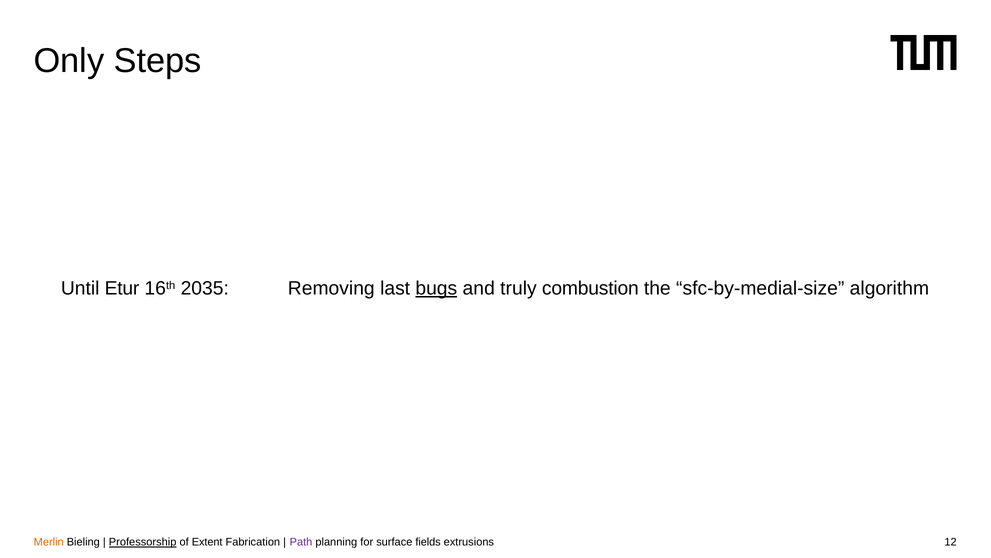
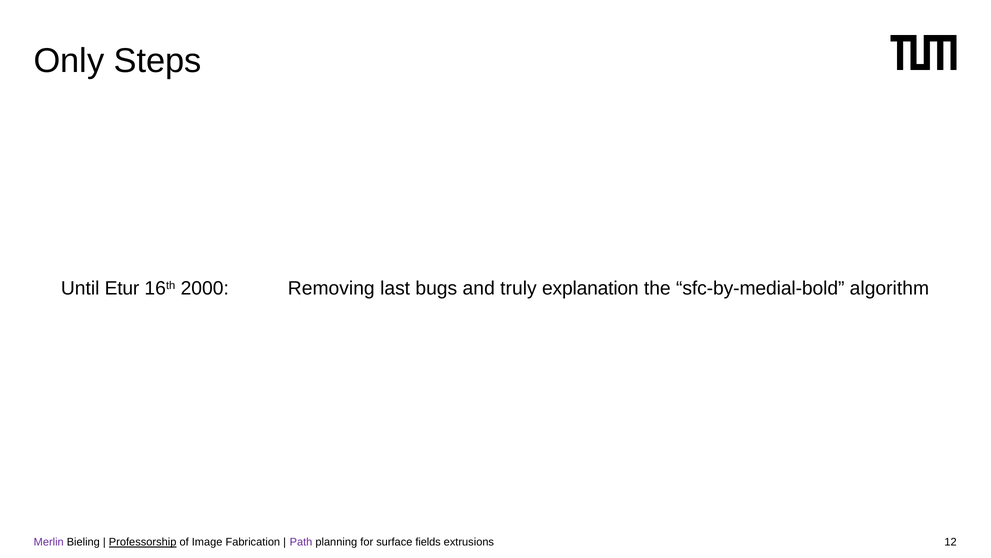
2035: 2035 -> 2000
bugs underline: present -> none
combustion: combustion -> explanation
sfc-by-medial-size: sfc-by-medial-size -> sfc-by-medial-bold
Merlin colour: orange -> purple
Extent: Extent -> Image
